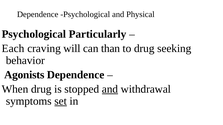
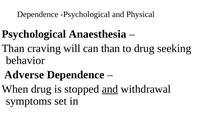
Particularly: Particularly -> Anaesthesia
Each at (13, 49): Each -> Than
Agonists: Agonists -> Adverse
set underline: present -> none
